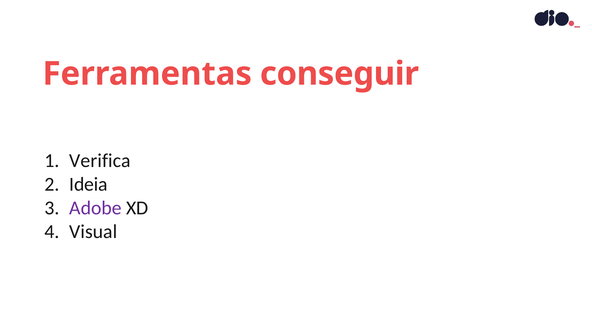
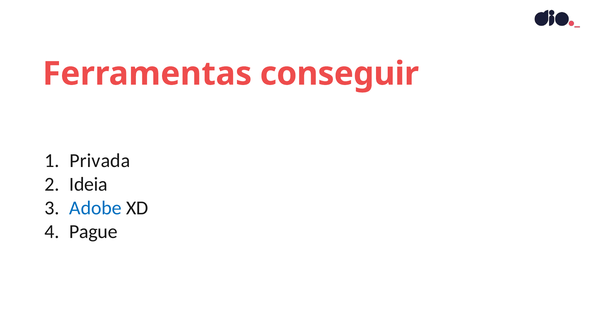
Verifica: Verifica -> Privada
Adobe colour: purple -> blue
Visual: Visual -> Pague
